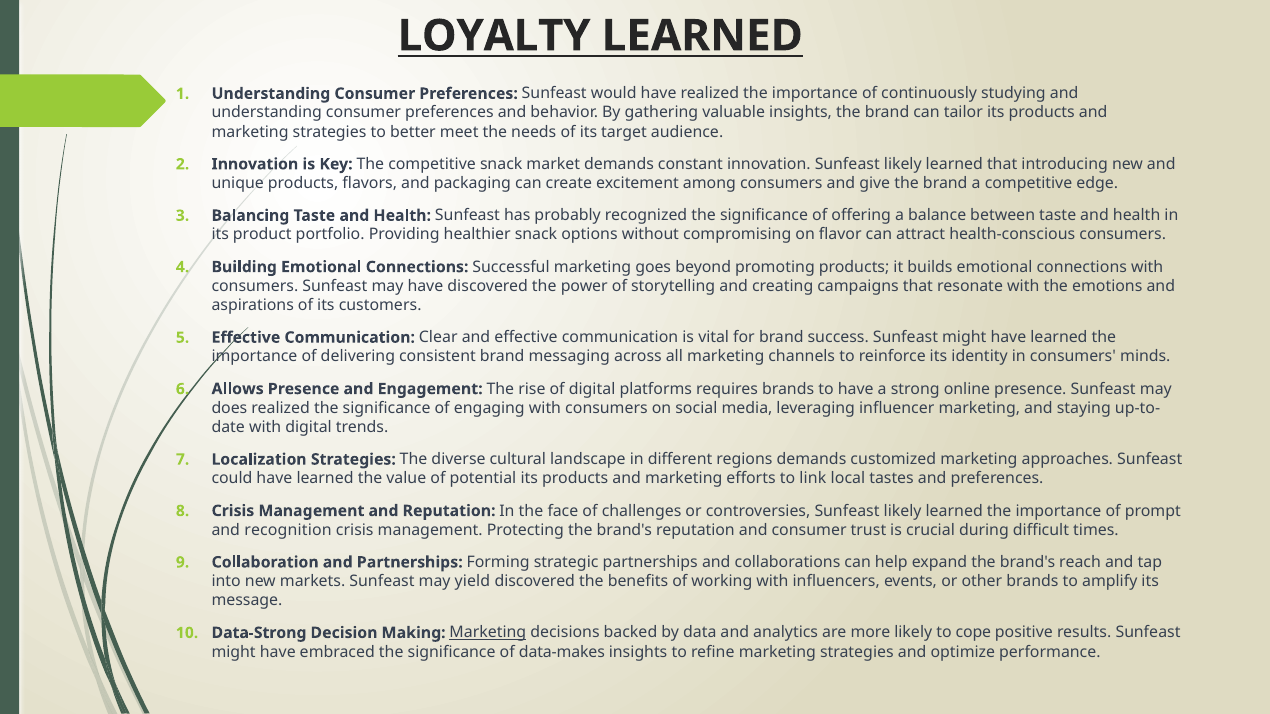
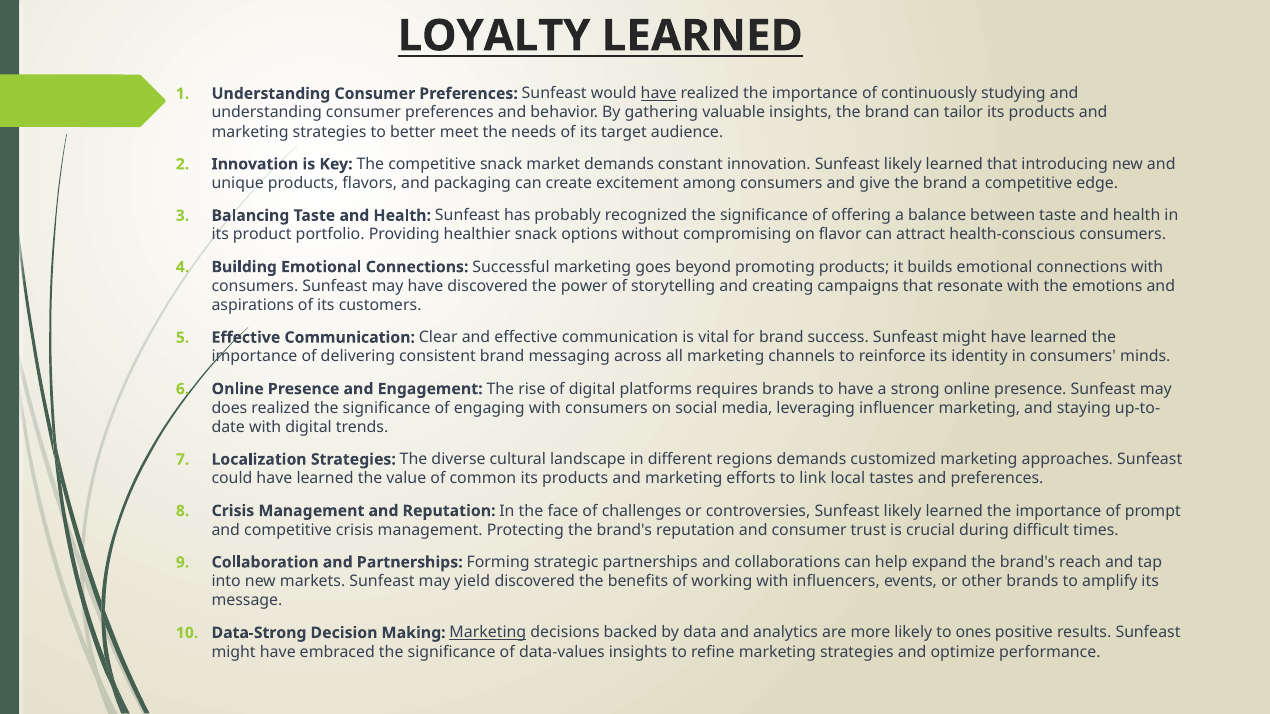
have at (659, 94) underline: none -> present
Allows at (238, 389): Allows -> Online
potential: potential -> common
and recognition: recognition -> competitive
cope: cope -> ones
data-makes: data-makes -> data-values
